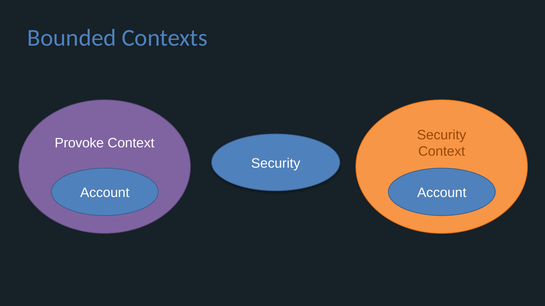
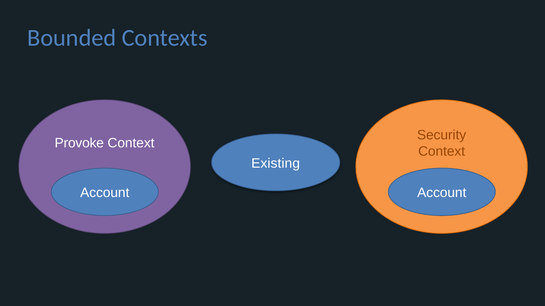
Security at (276, 164): Security -> Existing
